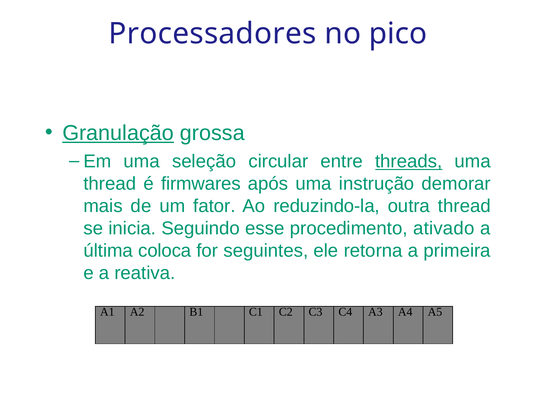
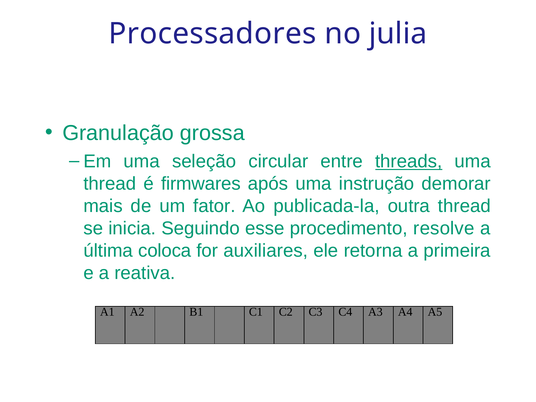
pico: pico -> julia
Granulação underline: present -> none
reduzindo-la: reduzindo-la -> publicada-la
ativado: ativado -> resolve
seguintes: seguintes -> auxiliares
